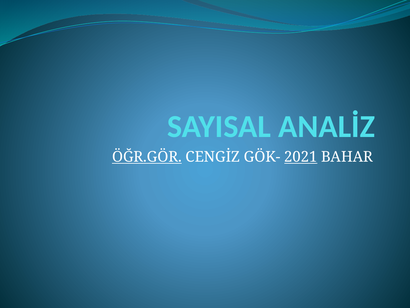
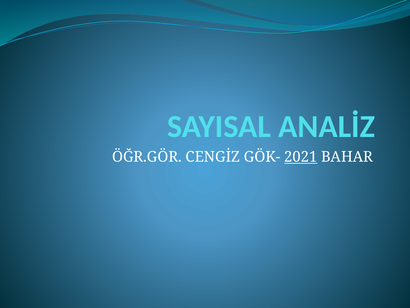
ÖĞR.GÖR underline: present -> none
